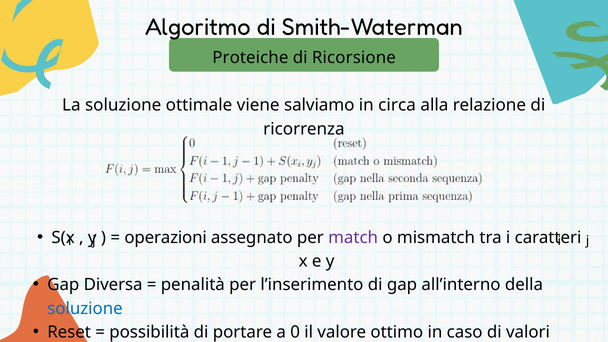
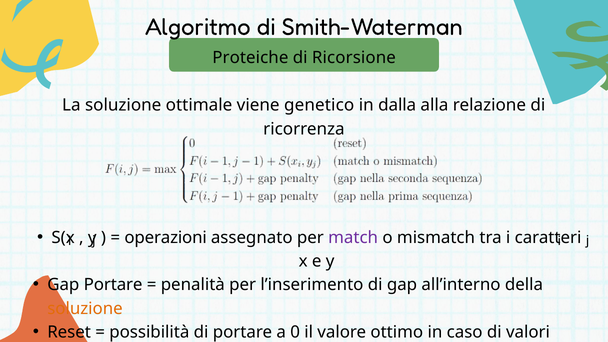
salviamo: salviamo -> genetico
circa: circa -> dalla
Gap Diversa: Diversa -> Portare
soluzione at (85, 308) colour: blue -> orange
